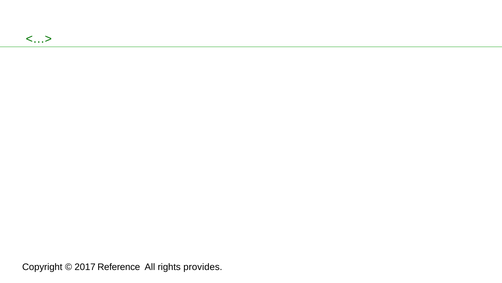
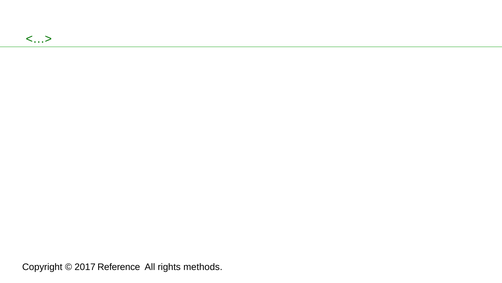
provides: provides -> methods
